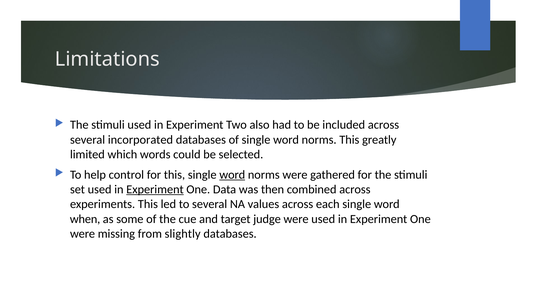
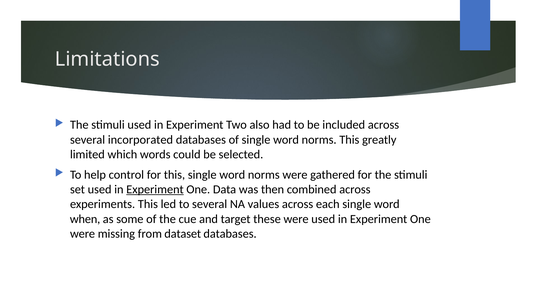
word at (232, 175) underline: present -> none
judge: judge -> these
slightly: slightly -> dataset
